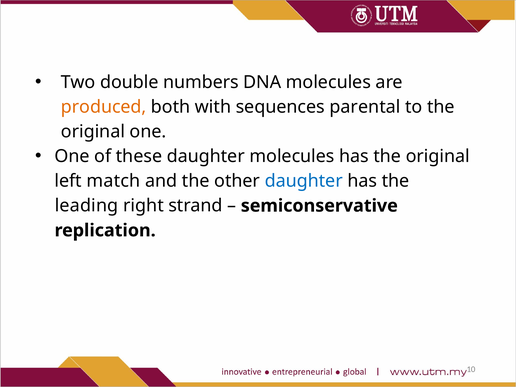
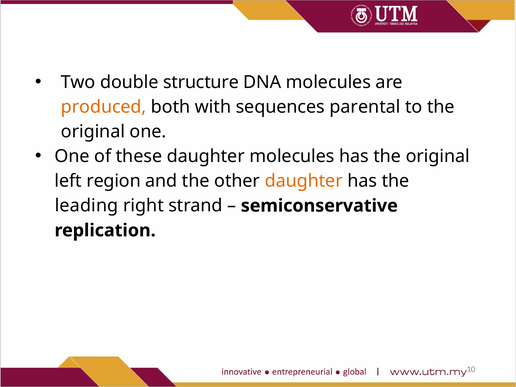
numbers: numbers -> structure
match: match -> region
daughter at (304, 181) colour: blue -> orange
